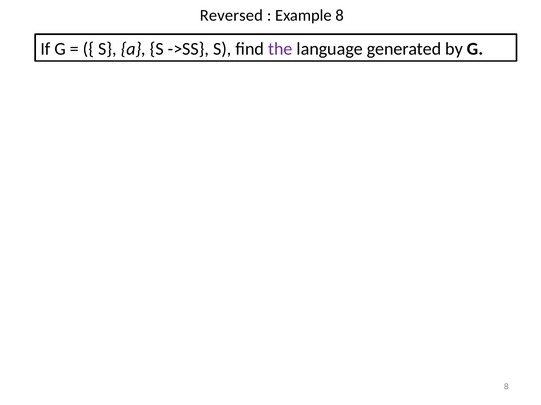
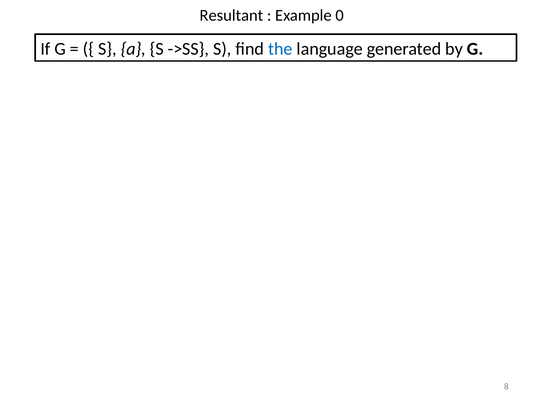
Reversed: Reversed -> Resultant
Example 8: 8 -> 0
the colour: purple -> blue
